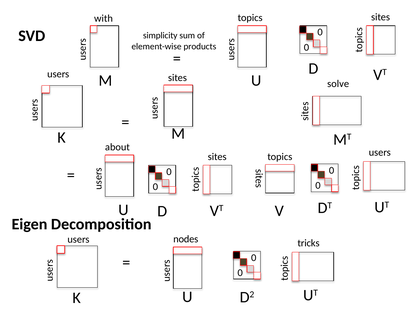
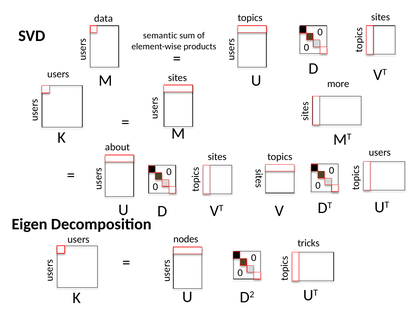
with: with -> data
simplicity: simplicity -> semantic
solve: solve -> more
